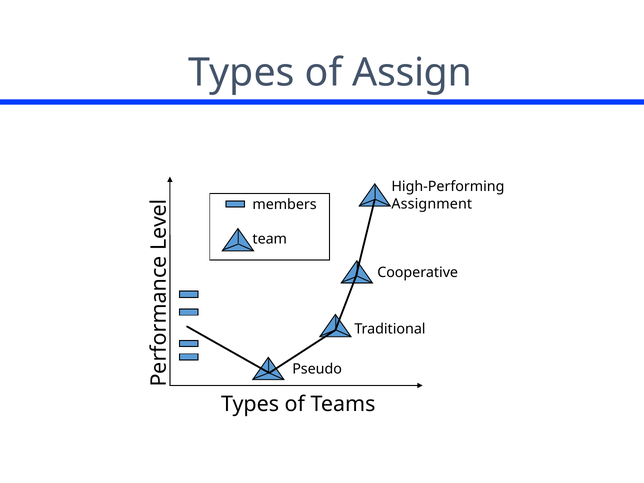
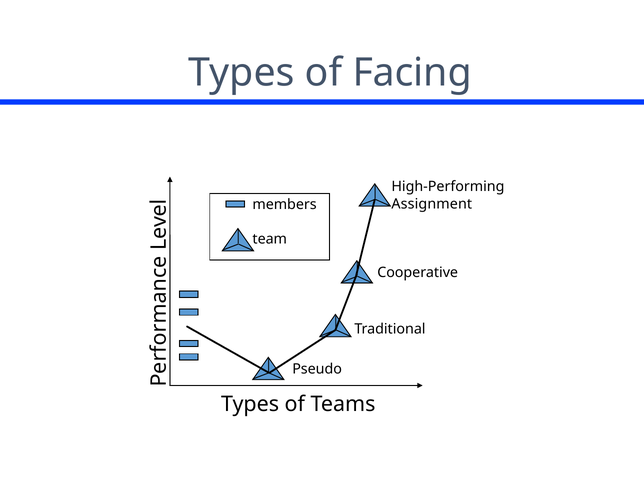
Assign: Assign -> Facing
